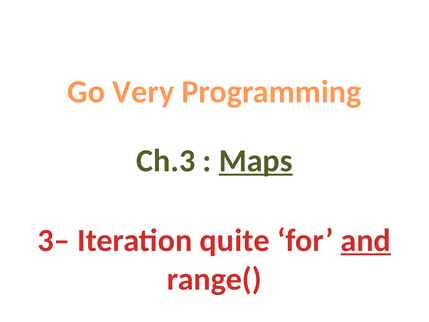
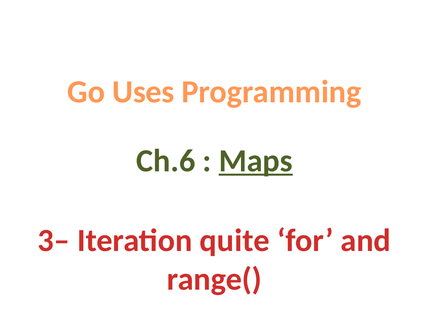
Very: Very -> Uses
Ch.3: Ch.3 -> Ch.6
and underline: present -> none
